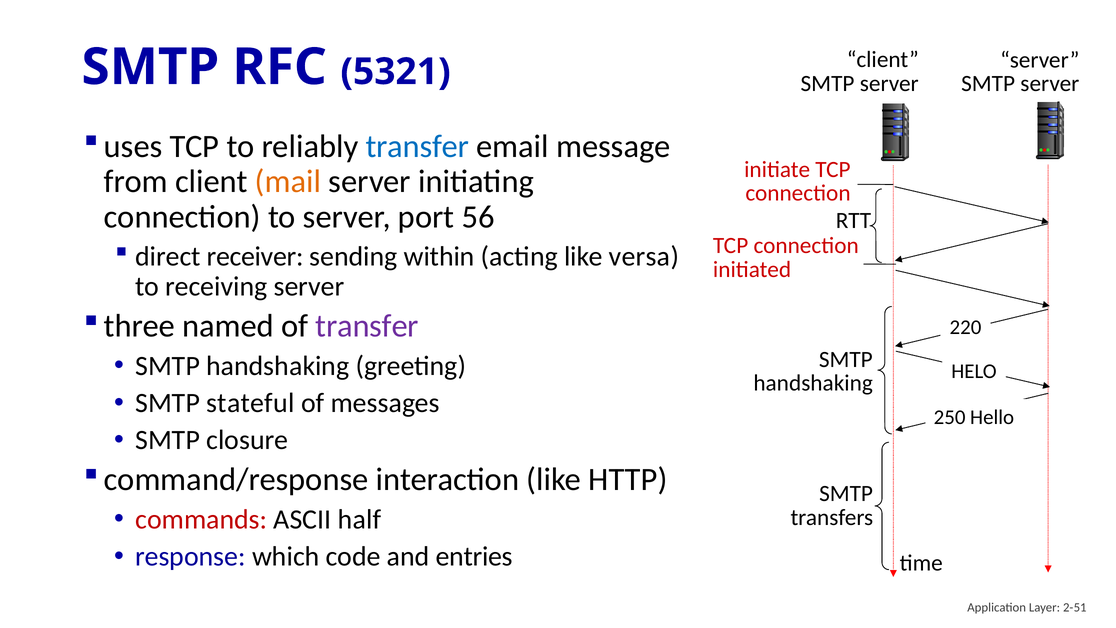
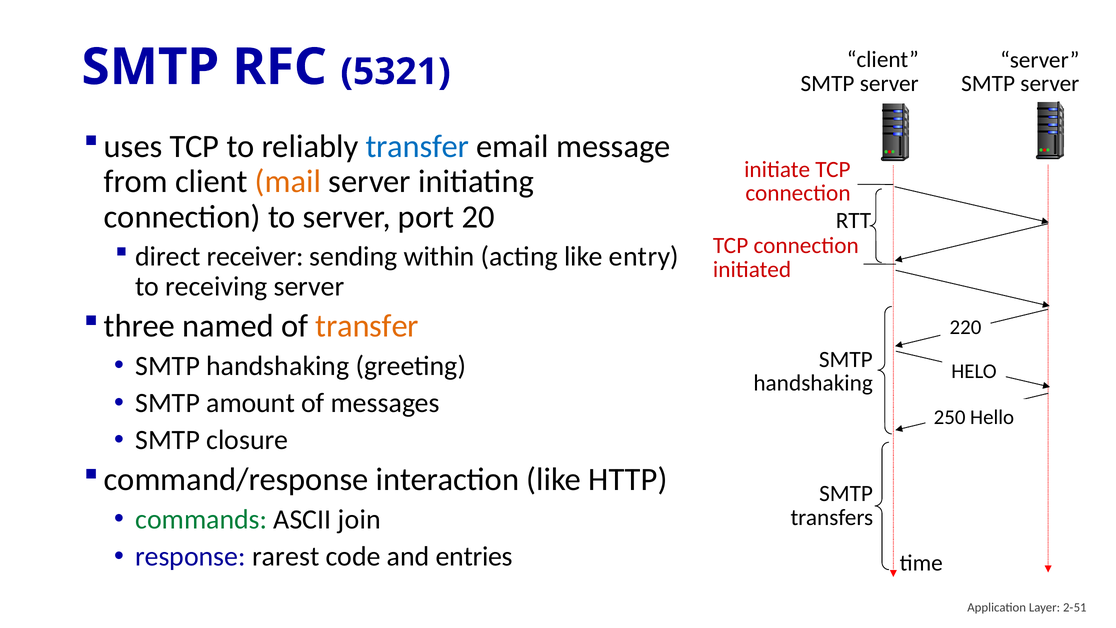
56: 56 -> 20
versa: versa -> entry
transfer at (367, 326) colour: purple -> orange
stateful: stateful -> amount
commands colour: red -> green
half: half -> join
which: which -> rarest
